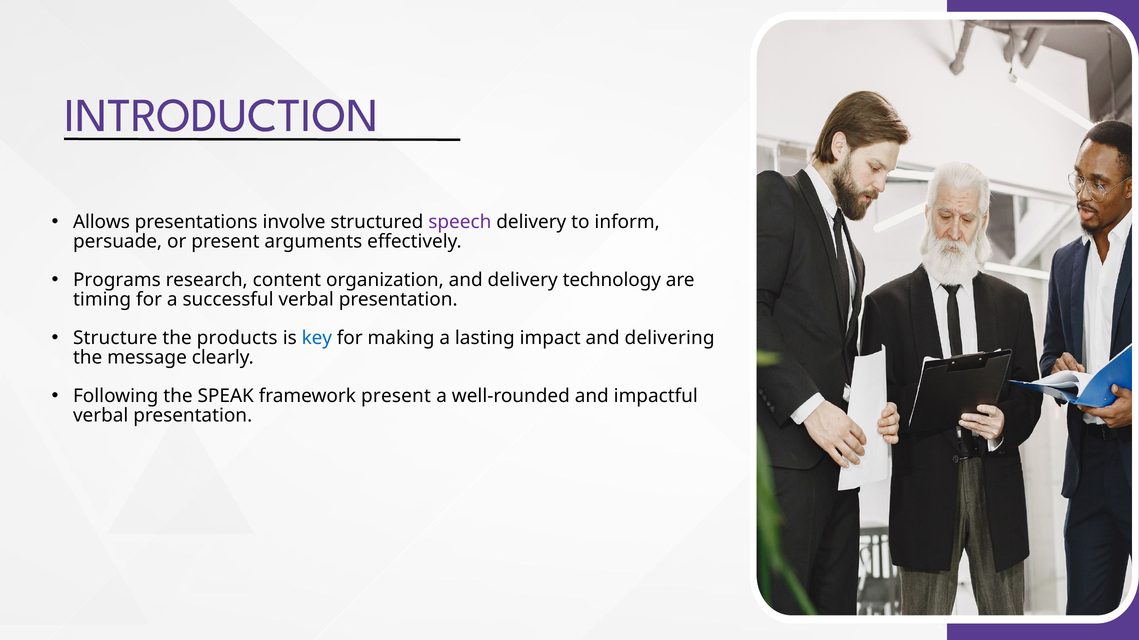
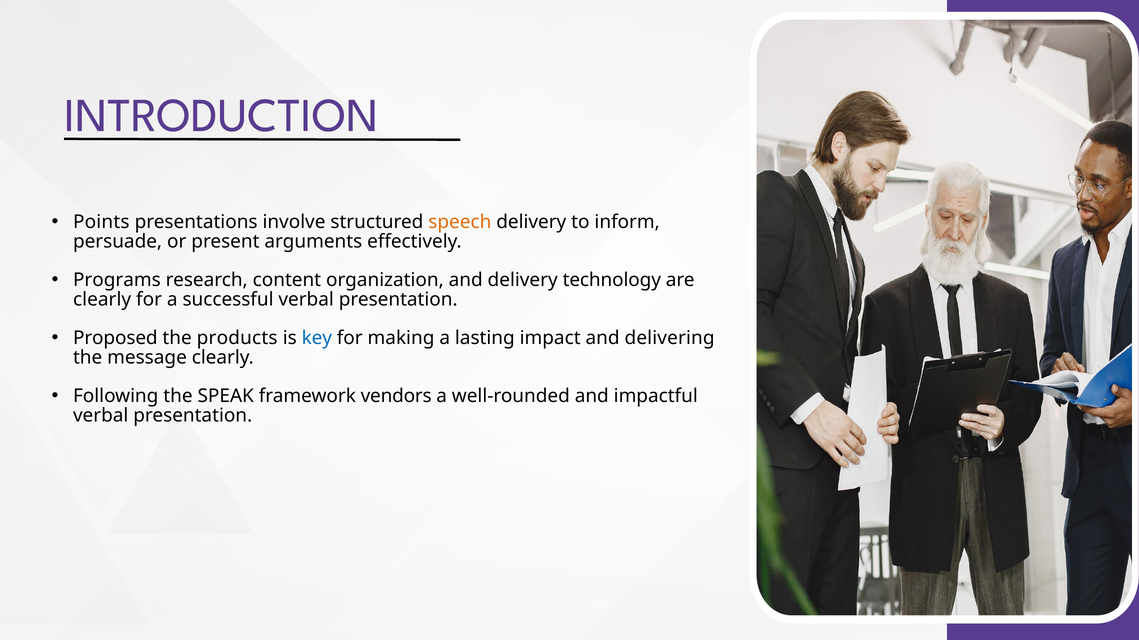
Allows: Allows -> Points
speech colour: purple -> orange
timing at (102, 300): timing -> clearly
Structure: Structure -> Proposed
framework present: present -> vendors
